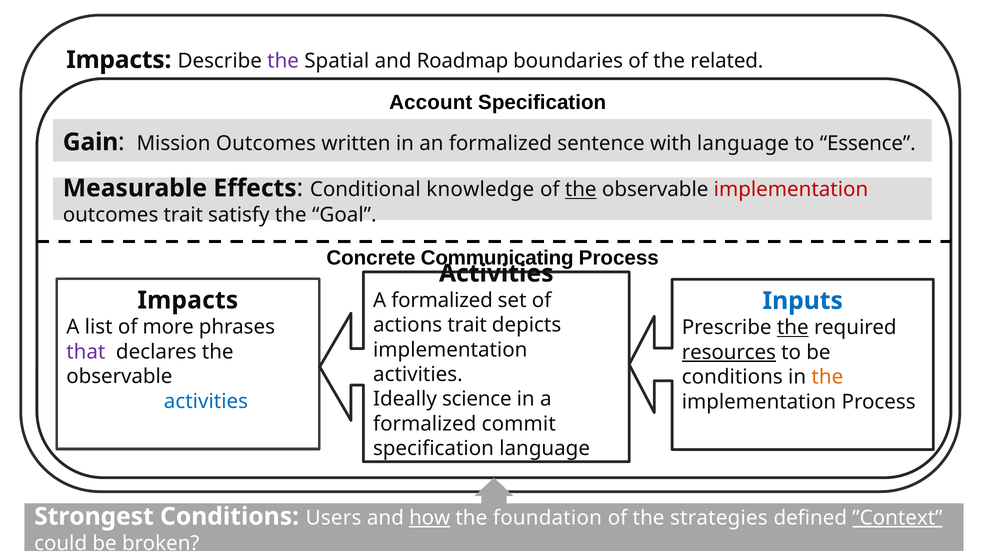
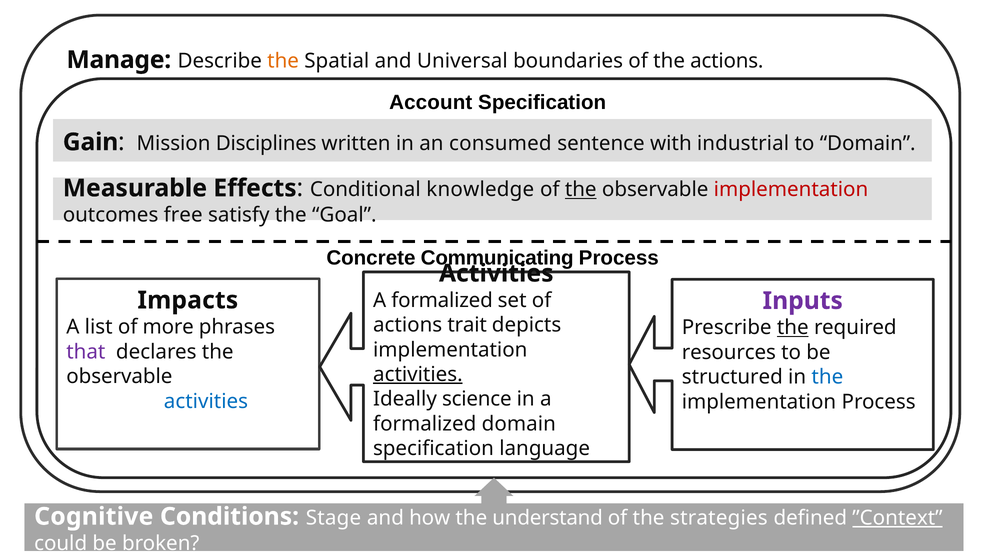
Impacts at (119, 60): Impacts -> Manage
the at (283, 61) colour: purple -> orange
Roadmap: Roadmap -> Universal
the related: related -> actions
Mission Outcomes: Outcomes -> Disciplines
an formalized: formalized -> consumed
with language: language -> industrial
to Essence: Essence -> Domain
outcomes trait: trait -> free
Inputs colour: blue -> purple
resources underline: present -> none
activities at (418, 374) underline: none -> present
conditions at (732, 377): conditions -> structured
the at (827, 377) colour: orange -> blue
formalized commit: commit -> domain
Strongest: Strongest -> Cognitive
Users: Users -> Stage
how underline: present -> none
foundation: foundation -> understand
